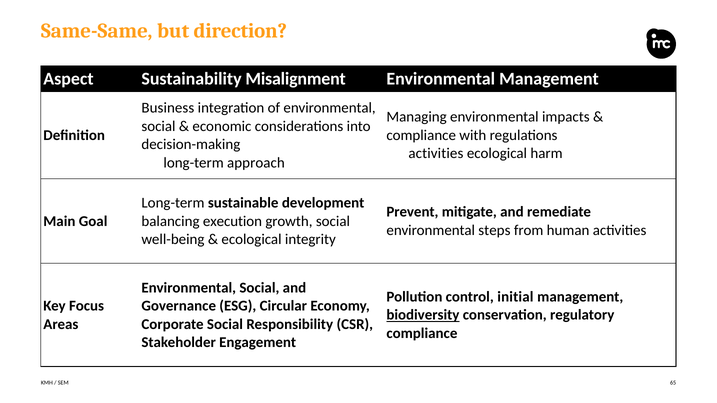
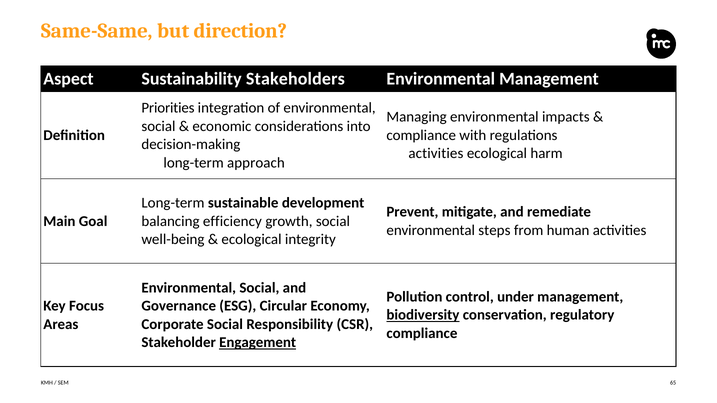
Misalignment: Misalignment -> Stakeholders
Business: Business -> Priorities
execution: execution -> efficiency
initial: initial -> under
Engagement underline: none -> present
